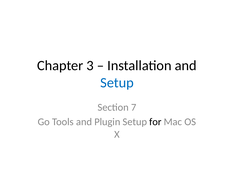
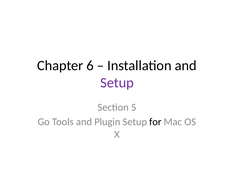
3: 3 -> 6
Setup at (117, 83) colour: blue -> purple
7: 7 -> 5
